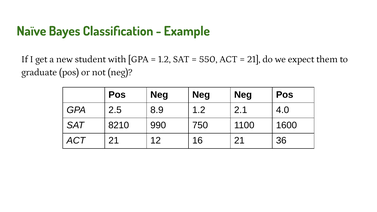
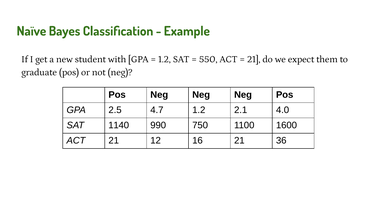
8.9: 8.9 -> 4.7
8210: 8210 -> 1140
